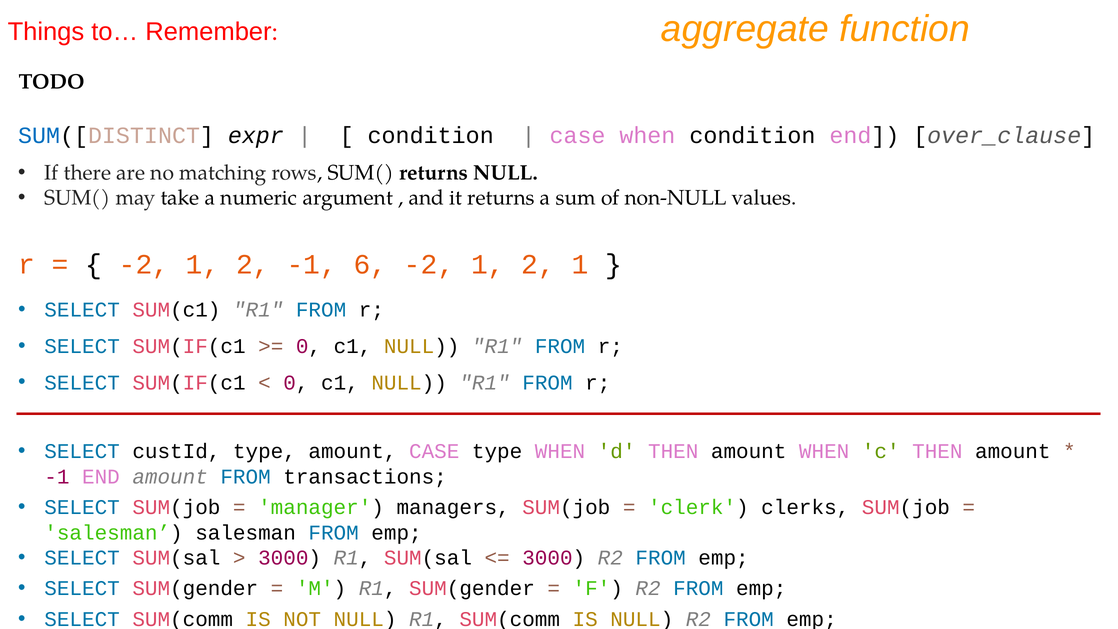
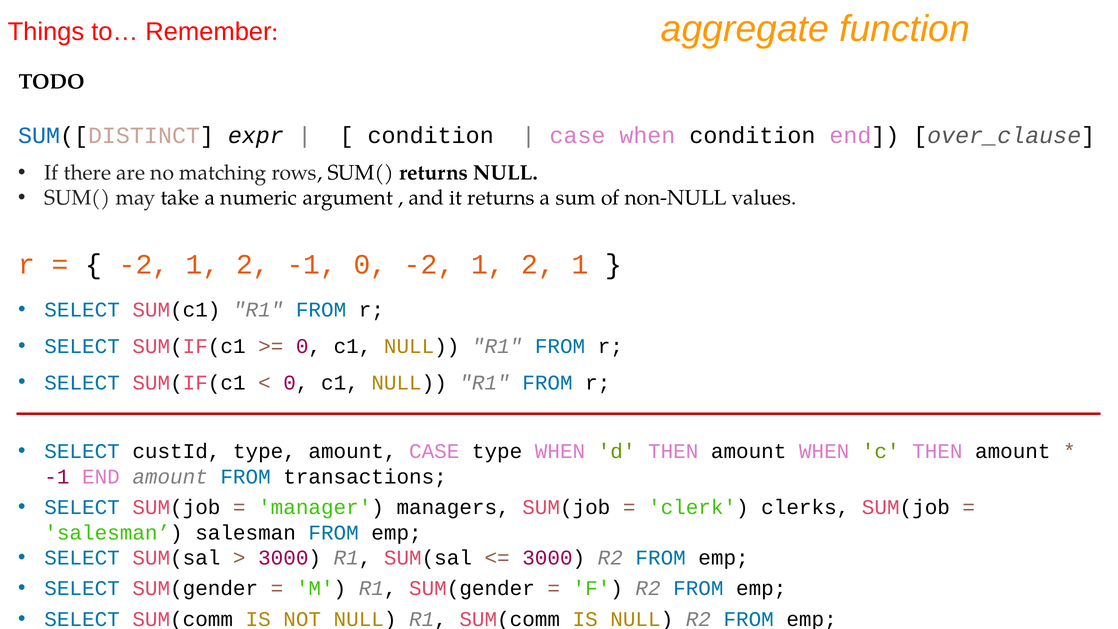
-1 6: 6 -> 0
